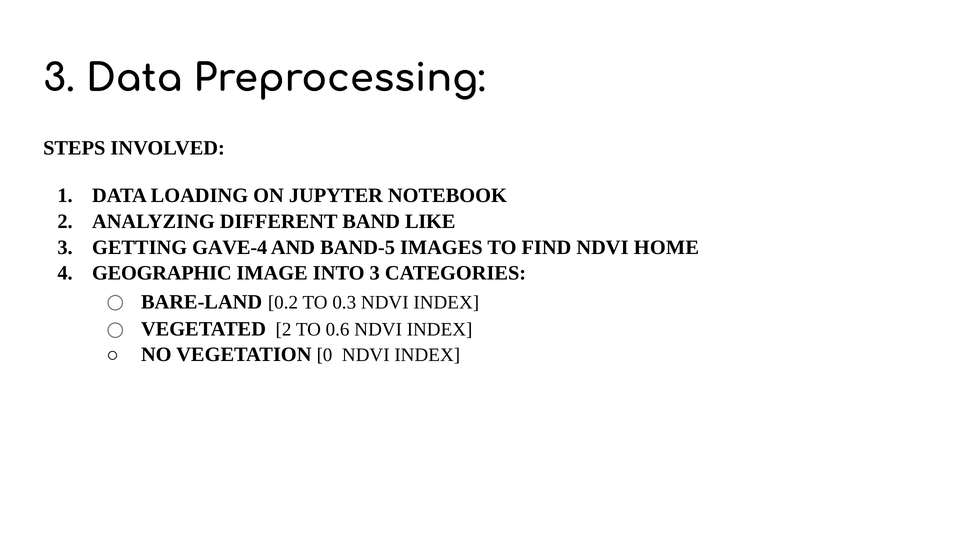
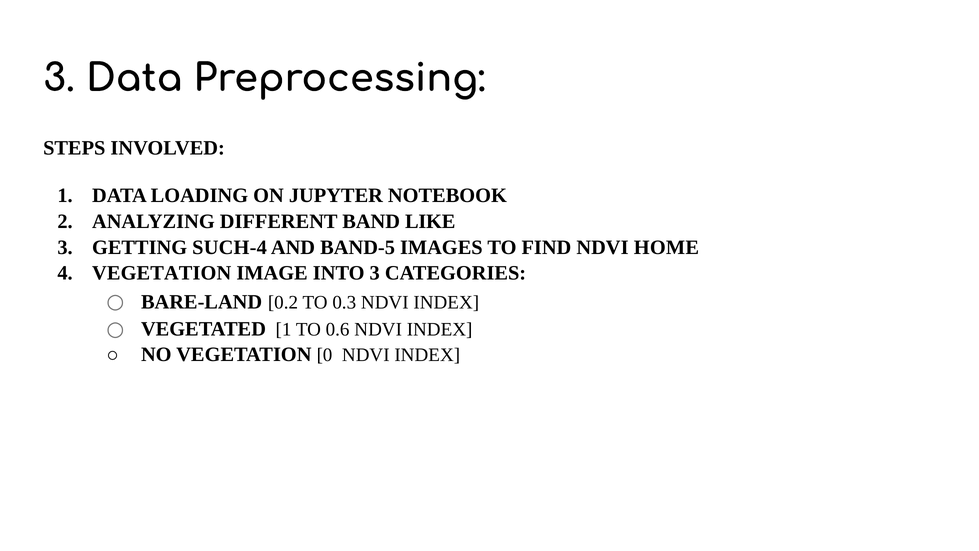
GAVE-4: GAVE-4 -> SUCH-4
GEOGRAPHIC at (162, 273): GEOGRAPHIC -> VEGETATION
VEGETATED 2: 2 -> 1
